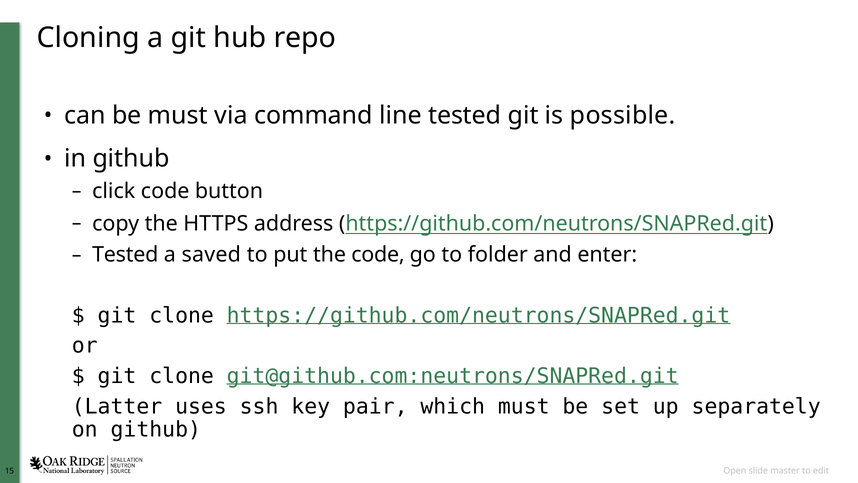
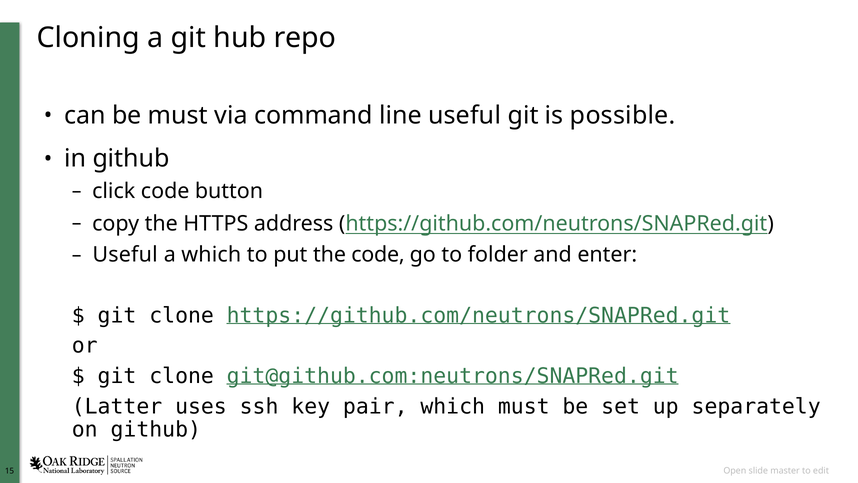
line tested: tested -> useful
Tested at (125, 255): Tested -> Useful
a saved: saved -> which
